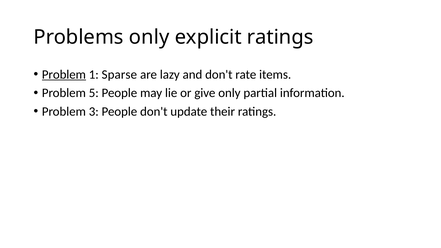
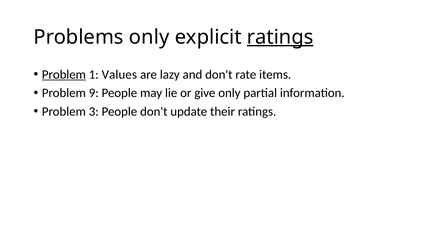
ratings at (280, 37) underline: none -> present
Sparse: Sparse -> Values
5: 5 -> 9
